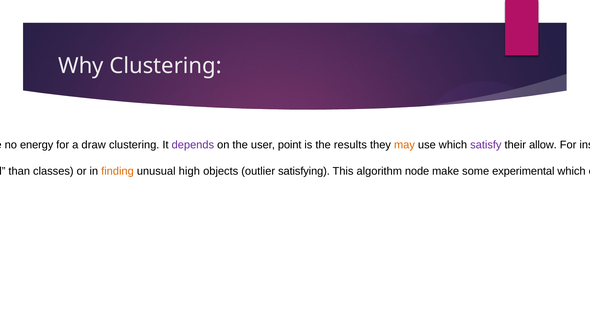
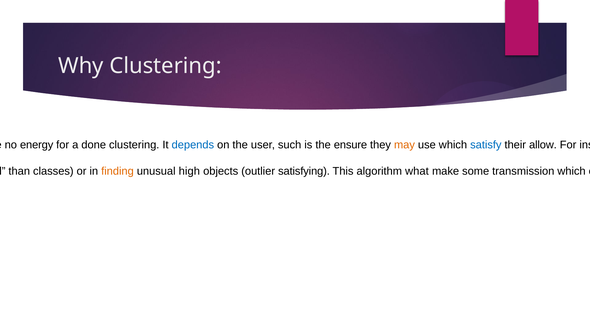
draw: draw -> done
depends colour: purple -> blue
point: point -> such
results: results -> ensure
satisfy colour: purple -> blue
node: node -> what
experimental: experimental -> transmission
